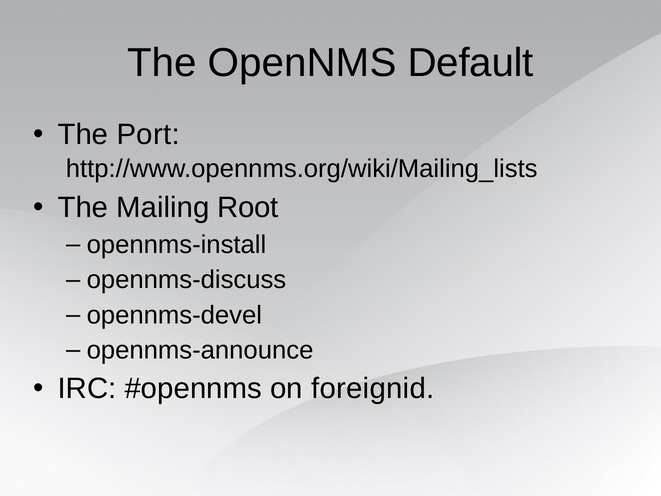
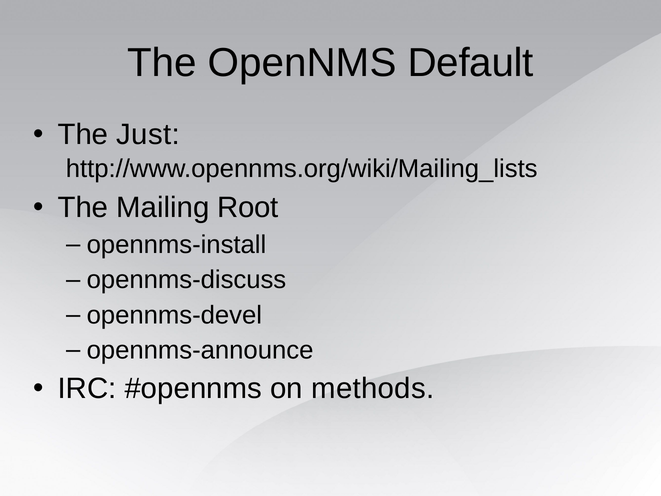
Port: Port -> Just
foreignid: foreignid -> methods
